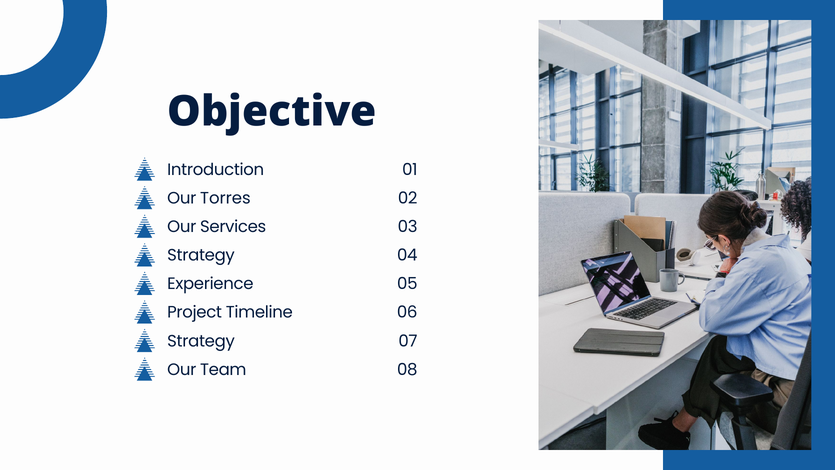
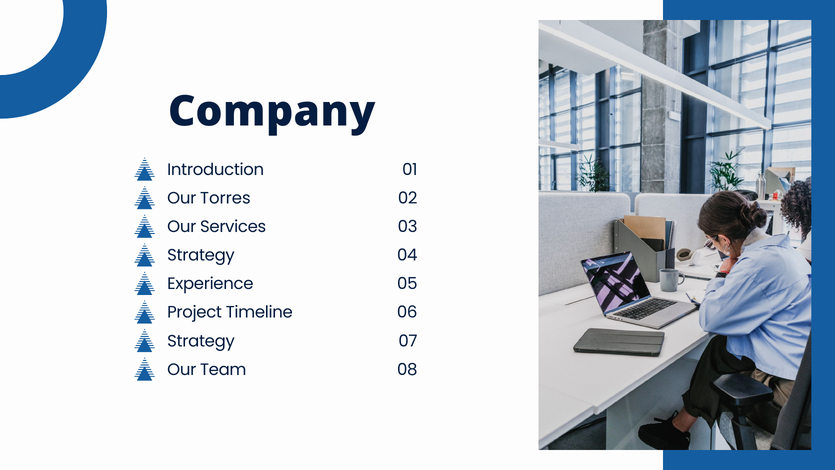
Objective: Objective -> Company
